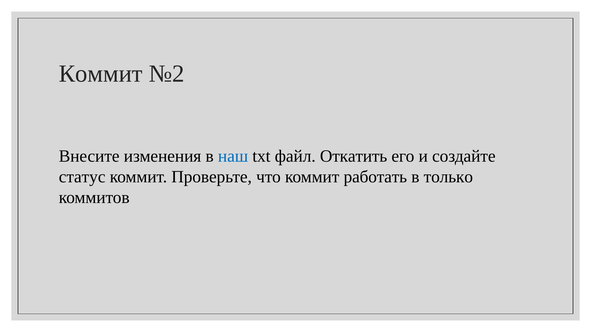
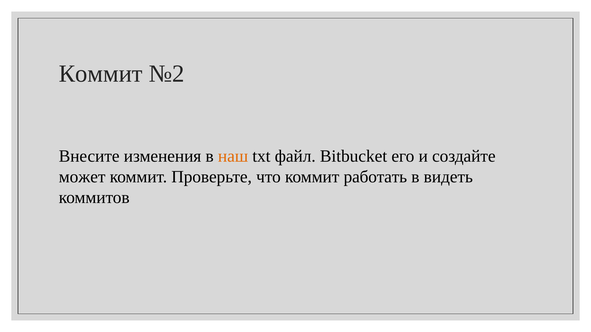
наш colour: blue -> orange
Откатить: Откатить -> Bitbucket
статус: статус -> может
только: только -> видеть
